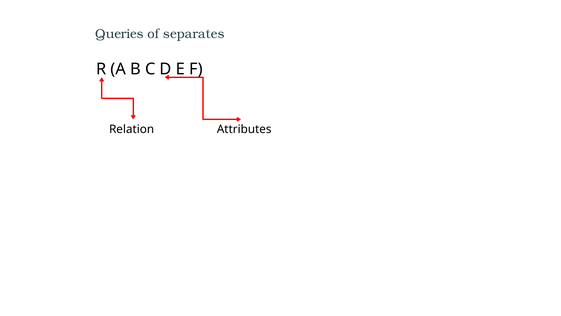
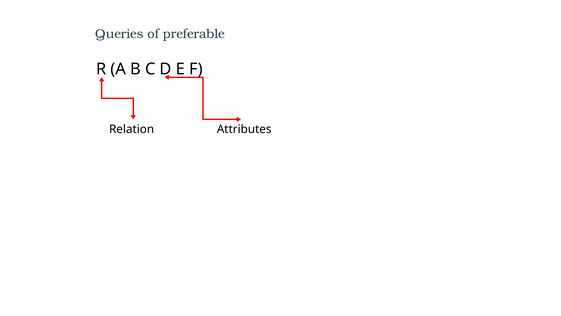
separates: separates -> preferable
